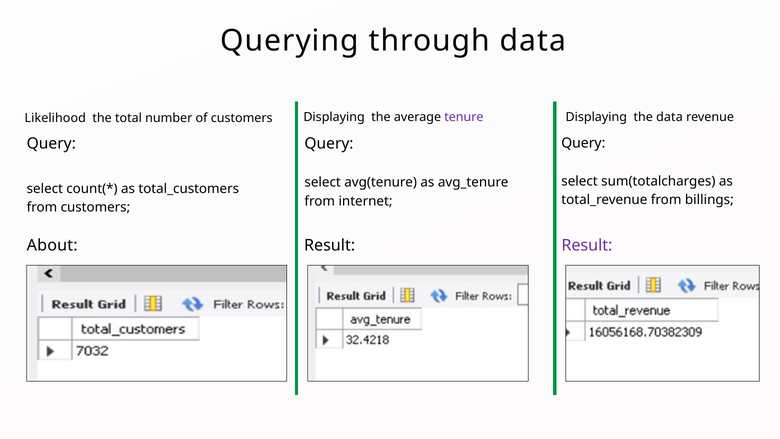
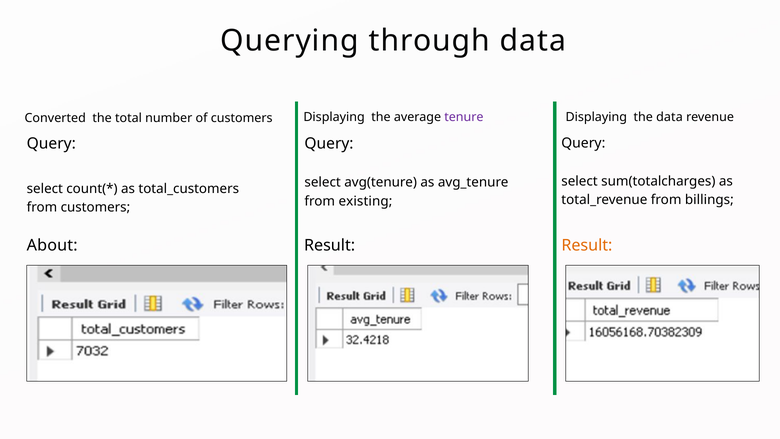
Likelihood: Likelihood -> Converted
internet: internet -> existing
Result at (587, 245) colour: purple -> orange
